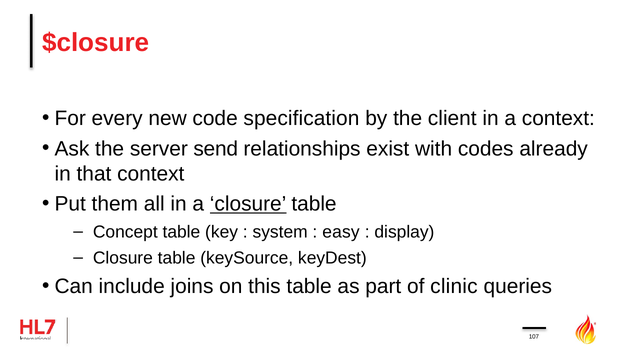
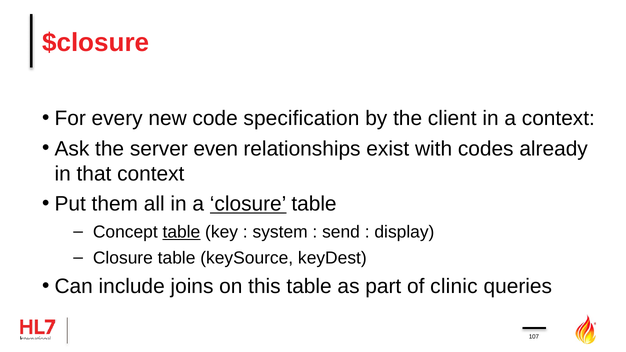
send: send -> even
table at (181, 232) underline: none -> present
easy: easy -> send
